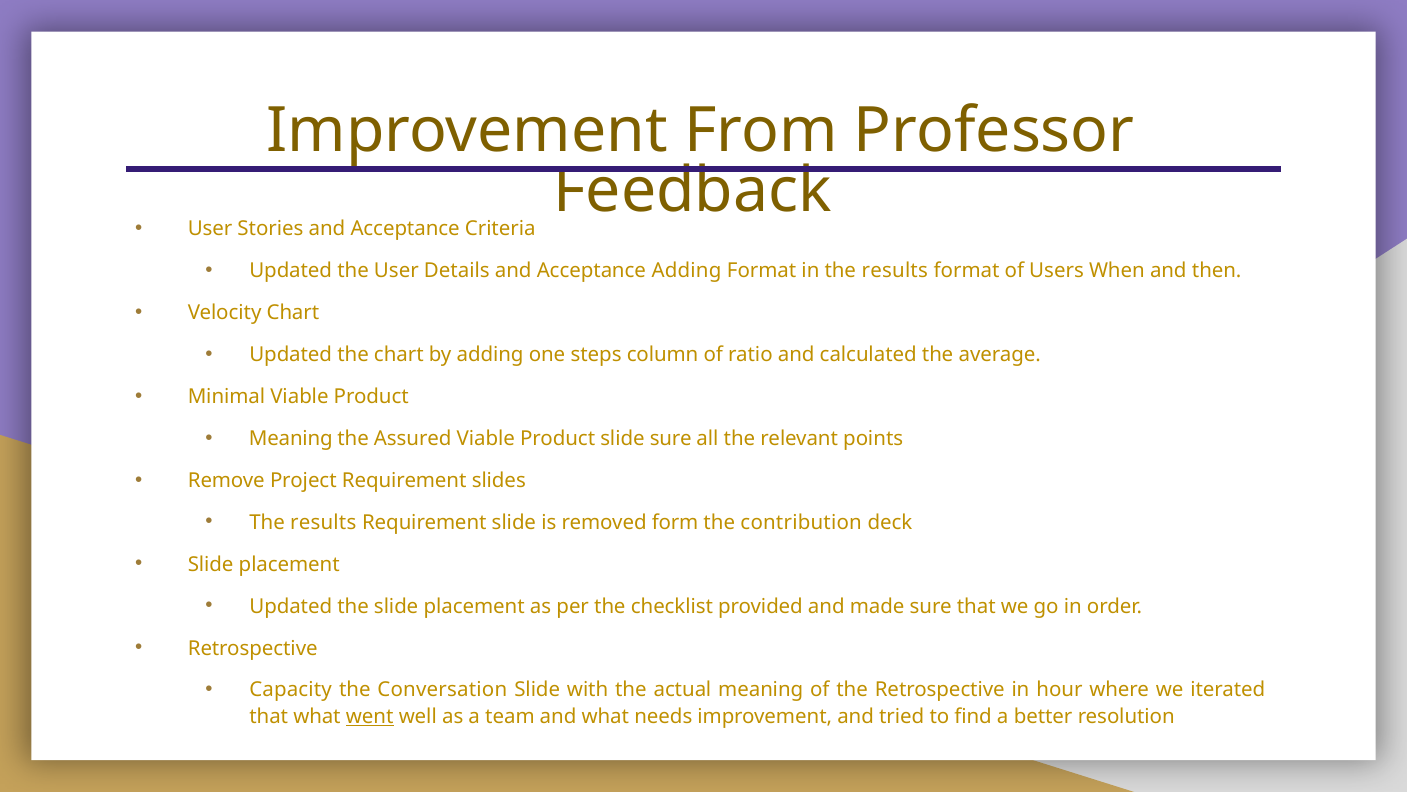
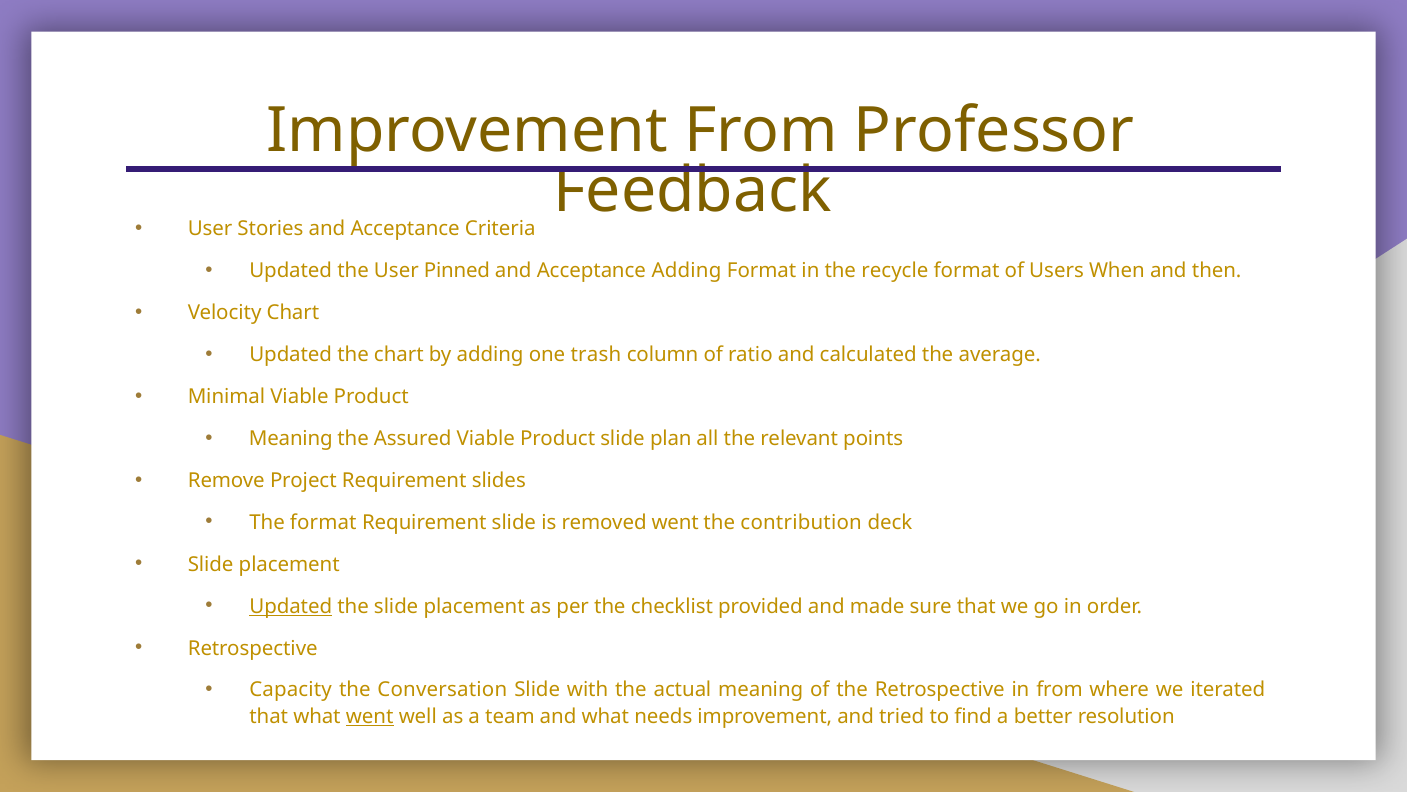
Details: Details -> Pinned
in the results: results -> recycle
steps: steps -> trash
slide sure: sure -> plan
results at (323, 522): results -> format
removed form: form -> went
Updated at (291, 606) underline: none -> present
in hour: hour -> from
